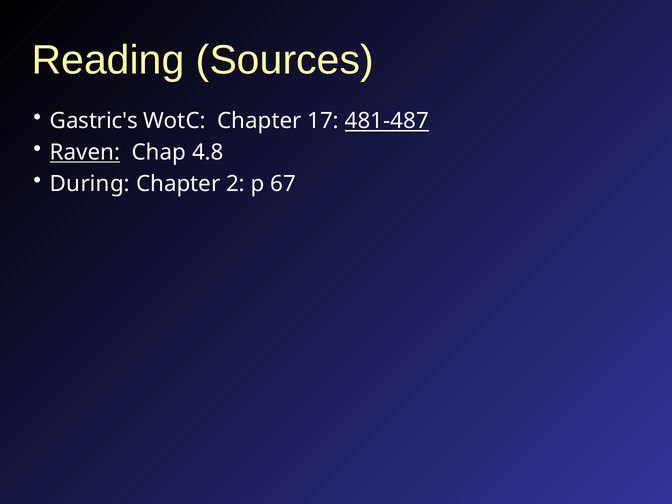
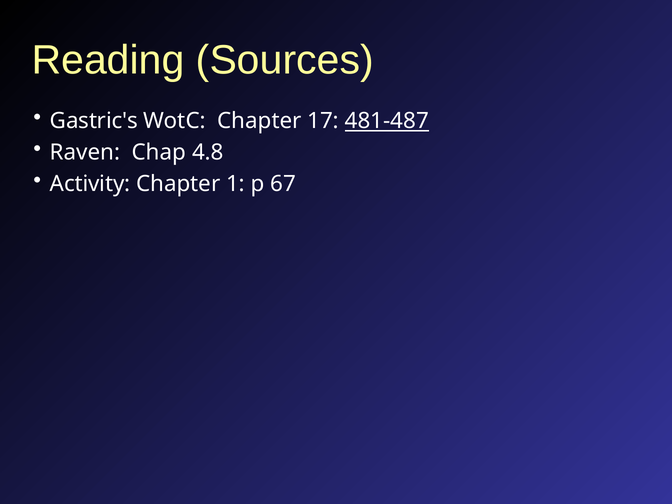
Raven underline: present -> none
During: During -> Activity
2: 2 -> 1
